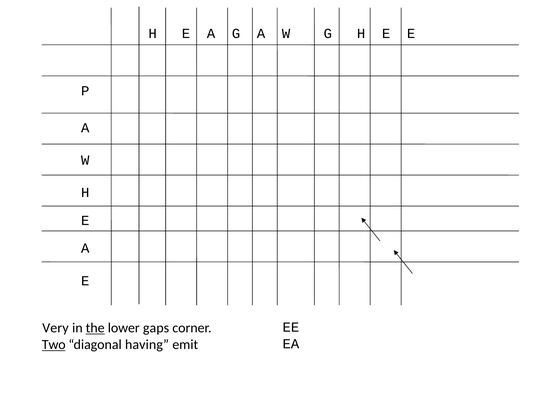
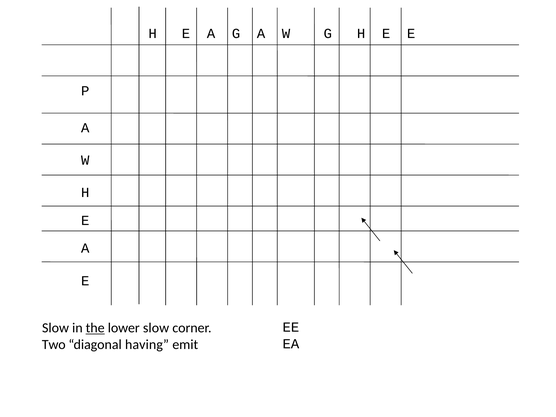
Very at (55, 328): Very -> Slow
lower gaps: gaps -> slow
Two underline: present -> none
